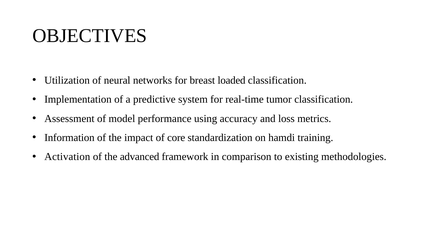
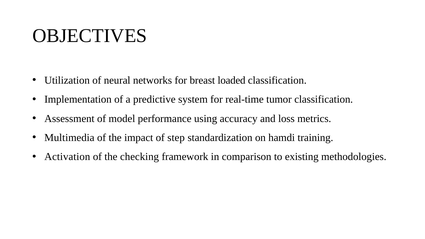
Information: Information -> Multimedia
core: core -> step
advanced: advanced -> checking
